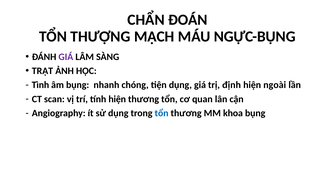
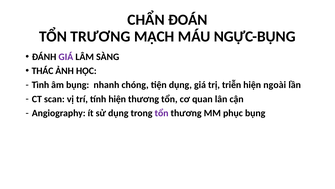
THƯỢNG: THƯỢNG -> TRƯƠNG
TRẬT: TRẬT -> THÁC
định: định -> triễn
tổn at (162, 113) colour: blue -> purple
khoa: khoa -> phục
